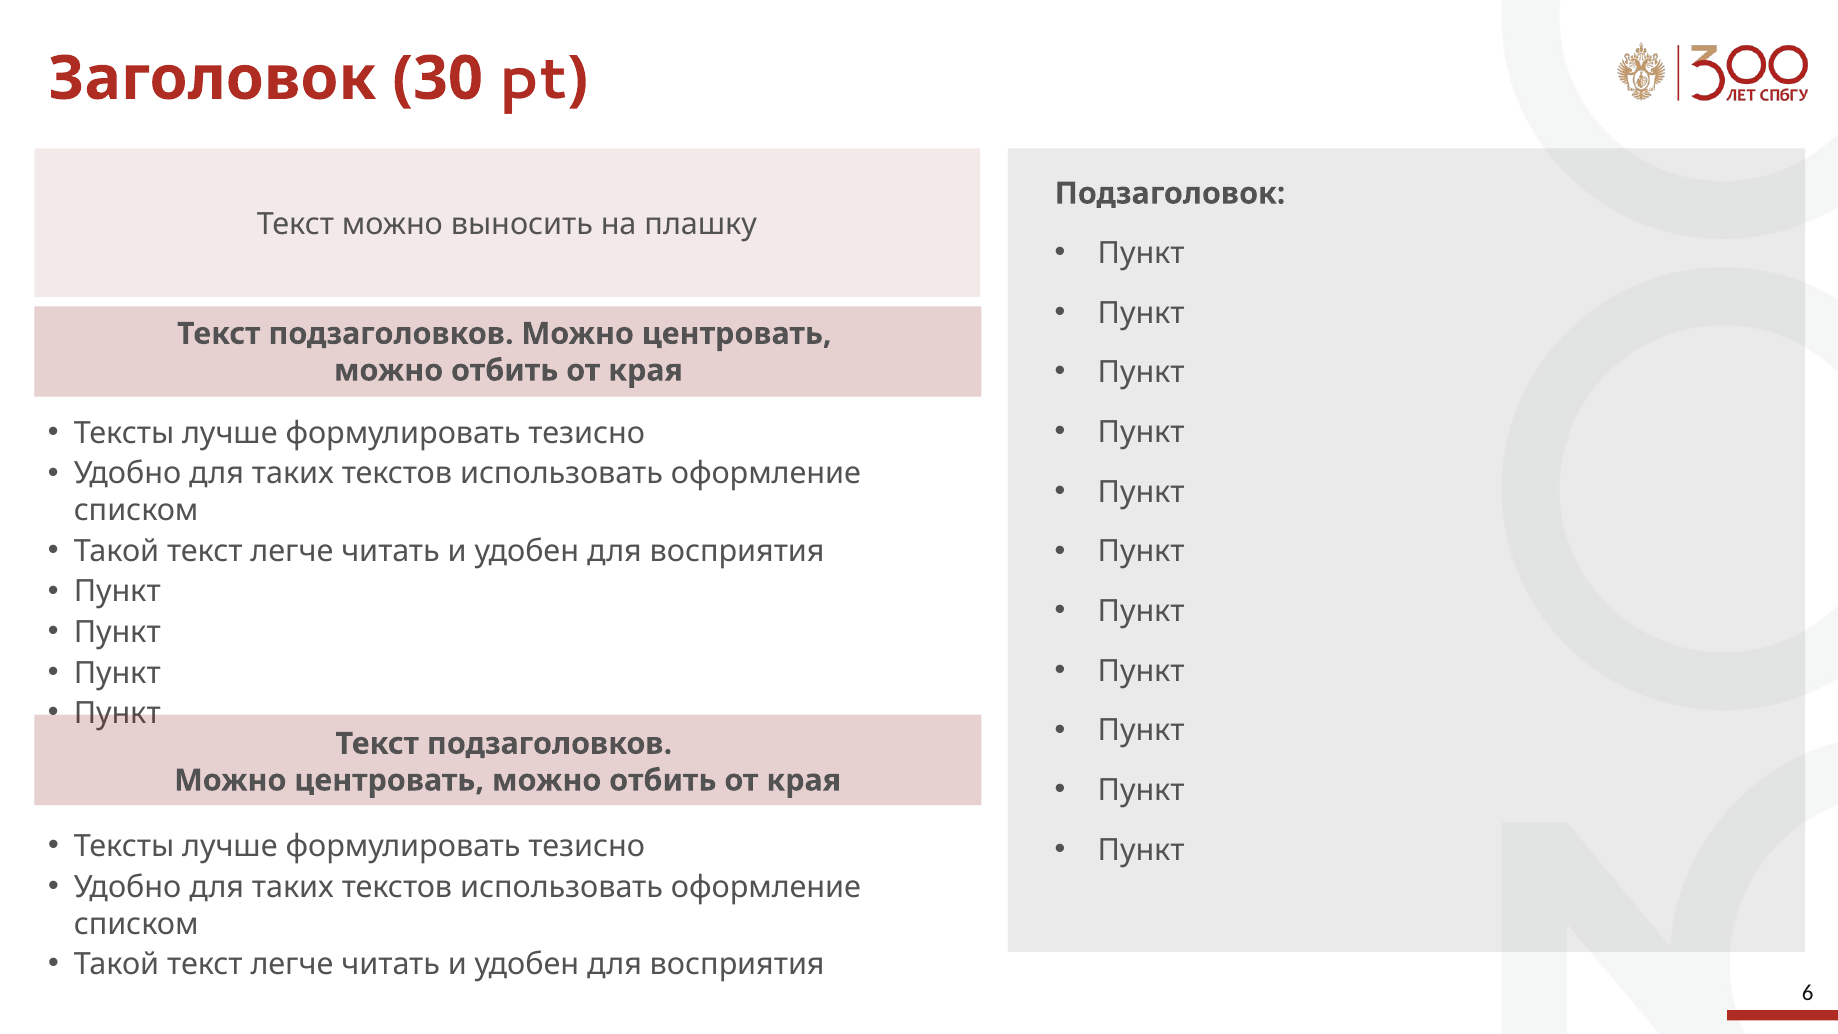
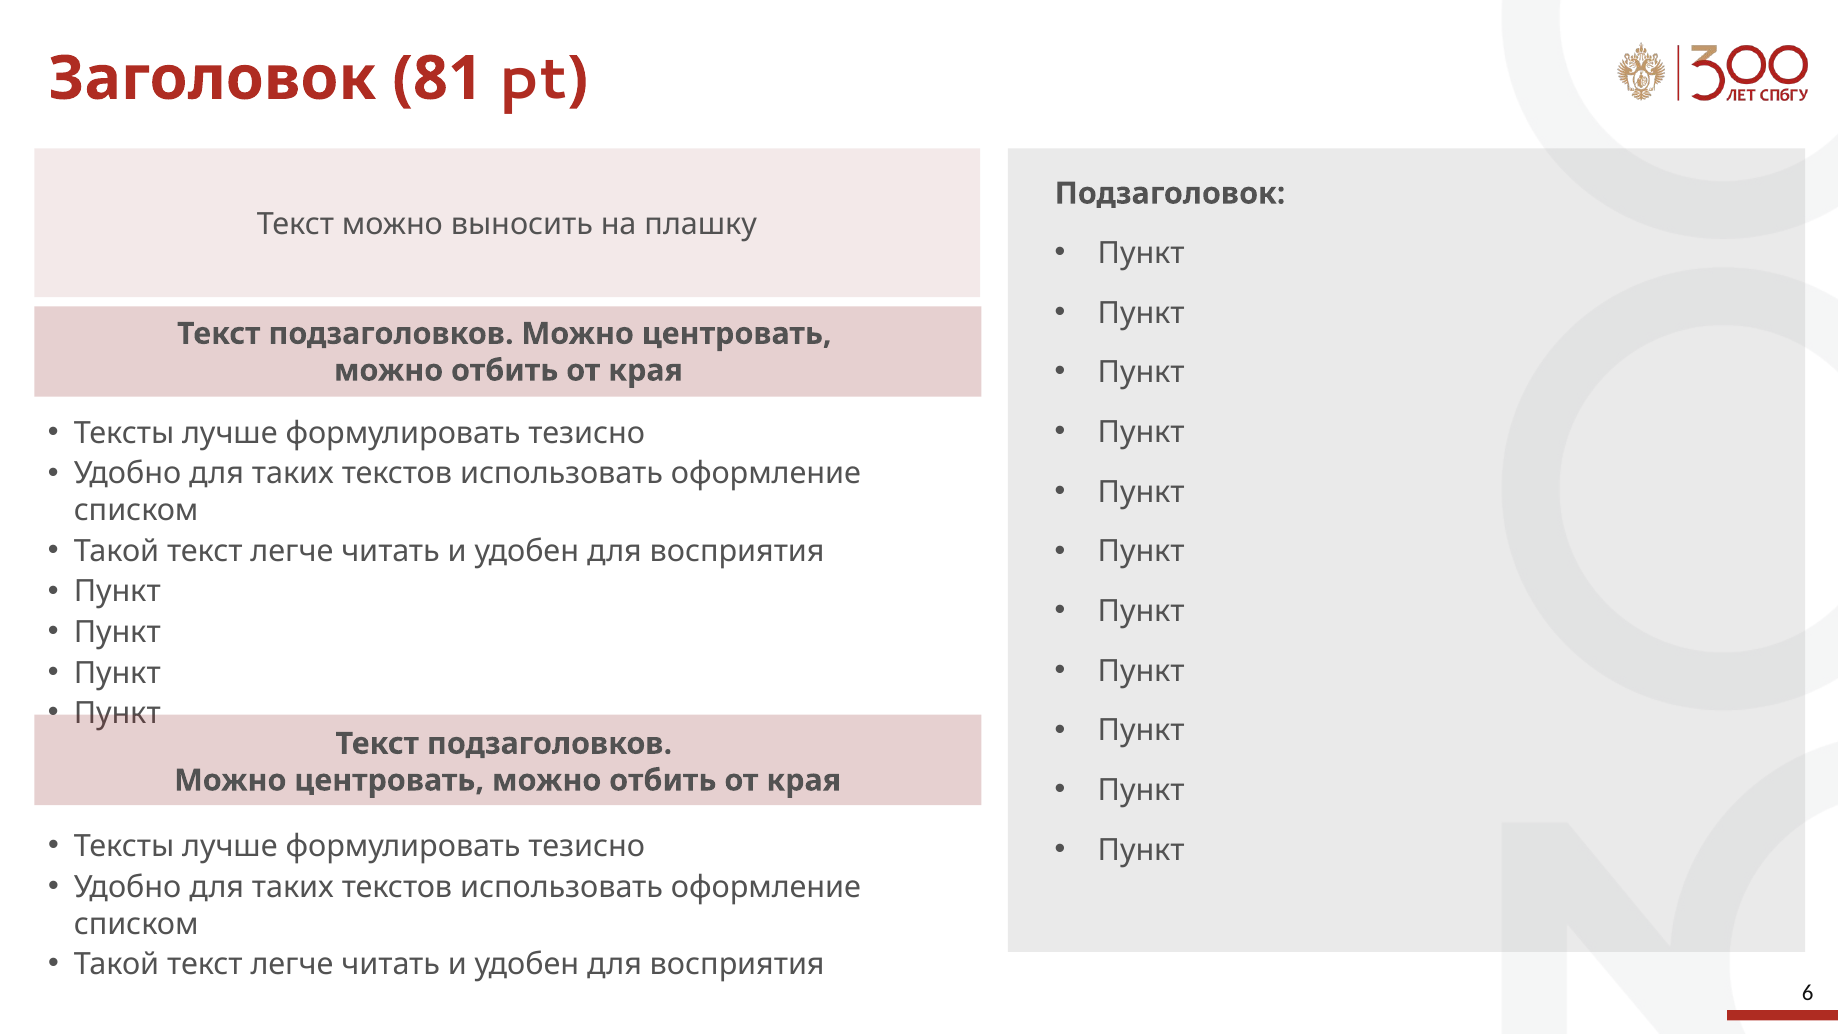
30: 30 -> 81
